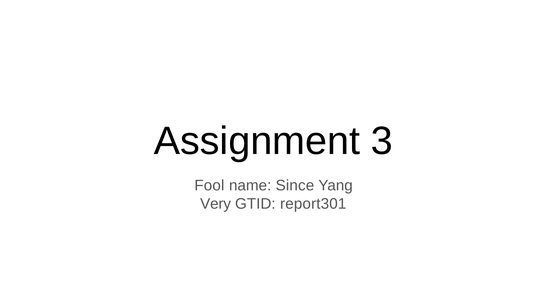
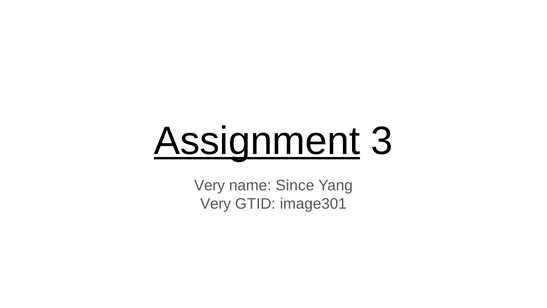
Assignment underline: none -> present
Fool at (209, 185): Fool -> Very
report301: report301 -> image301
